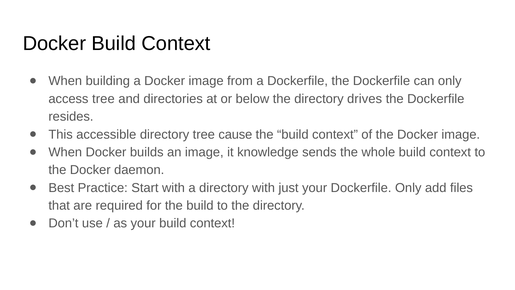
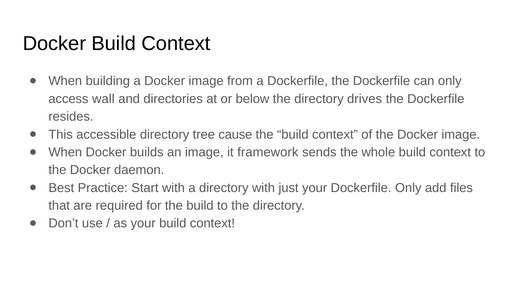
access tree: tree -> wall
knowledge: knowledge -> framework
